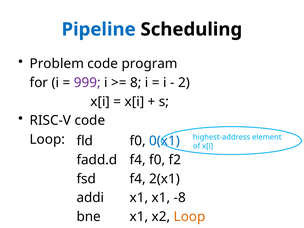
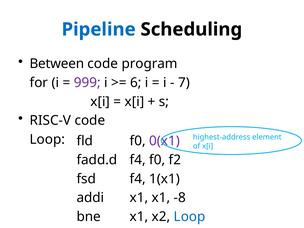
Problem: Problem -> Between
8: 8 -> 6
2: 2 -> 7
0(x1 colour: blue -> purple
2(x1: 2(x1 -> 1(x1
Loop at (190, 217) colour: orange -> blue
